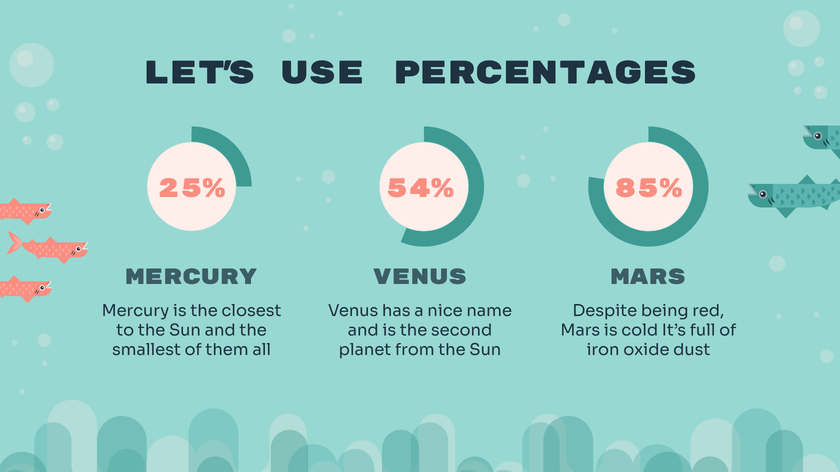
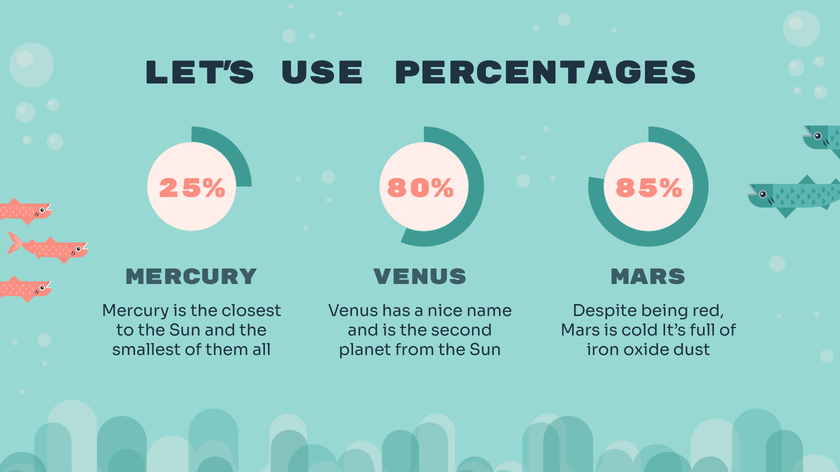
54%: 54% -> 80%
